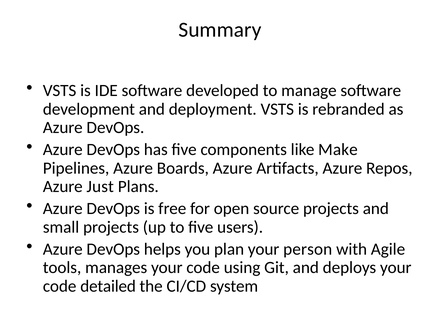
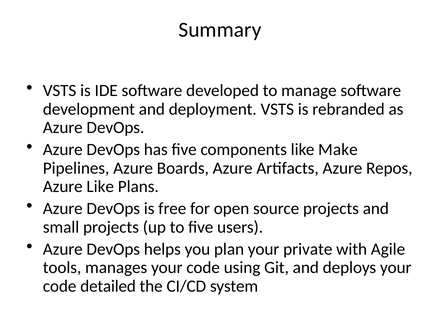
Azure Just: Just -> Like
person: person -> private
